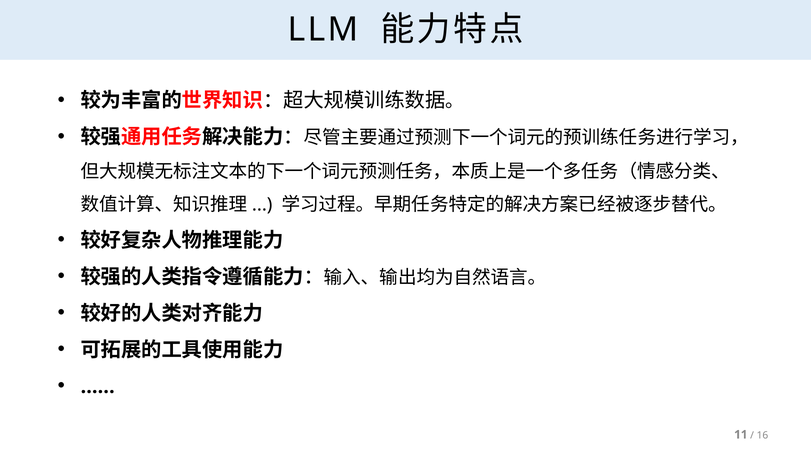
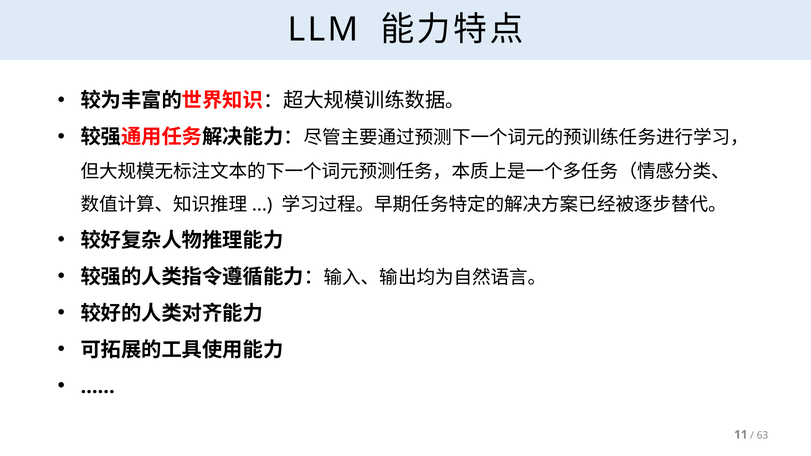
16: 16 -> 63
